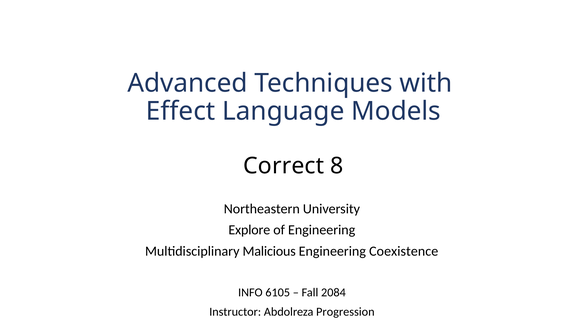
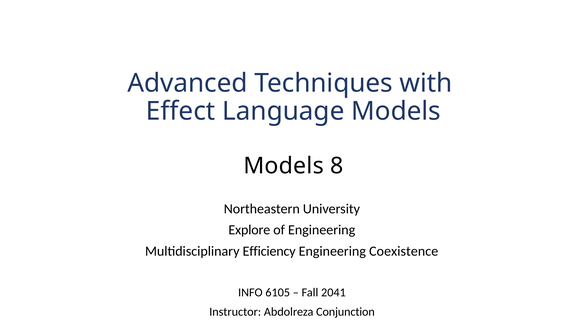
Correct at (284, 166): Correct -> Models
Malicious: Malicious -> Efficiency
2084: 2084 -> 2041
Progression: Progression -> Conjunction
